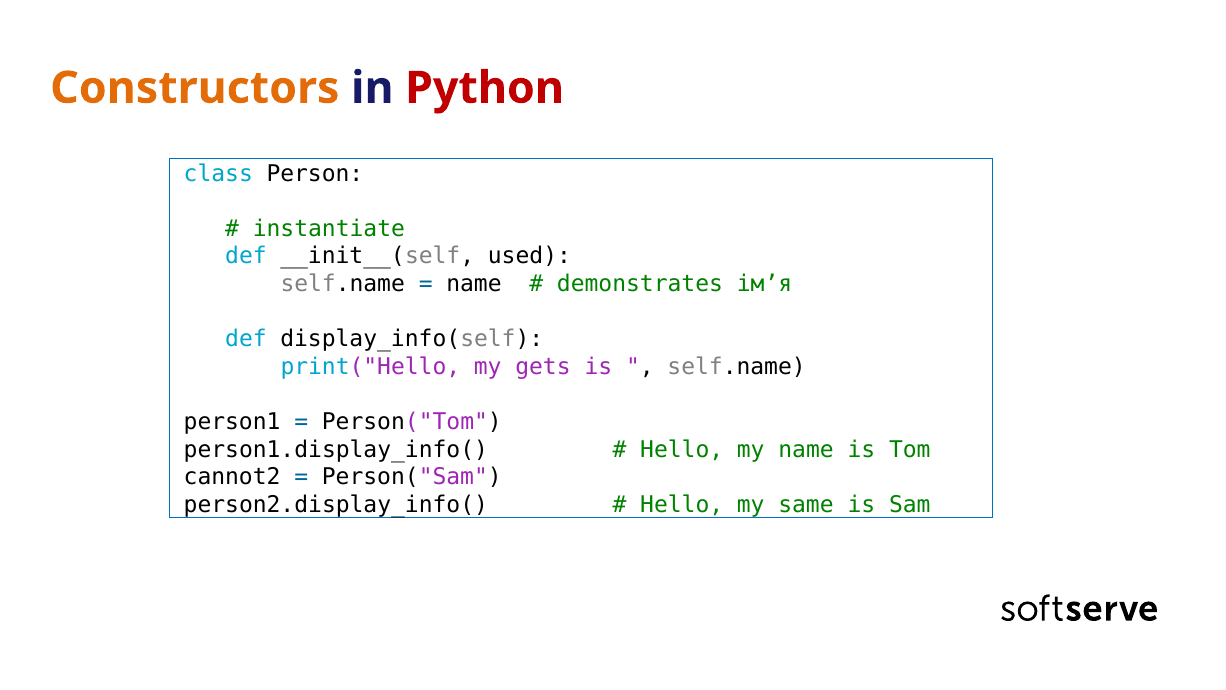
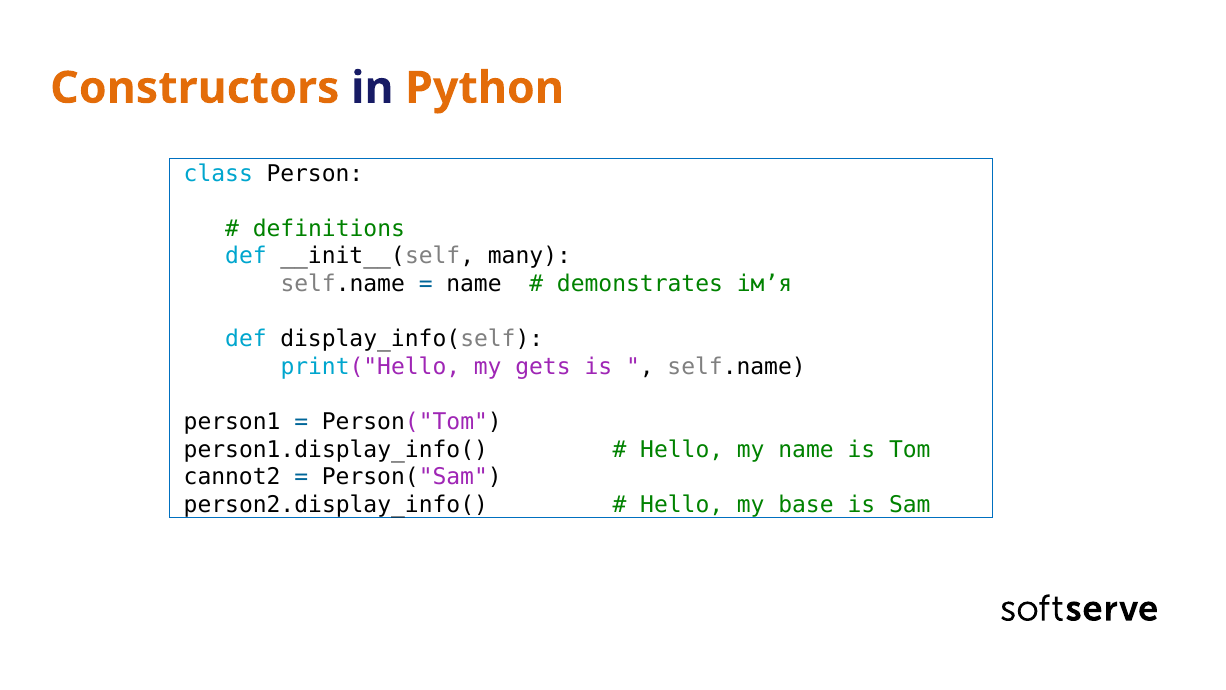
Python colour: red -> orange
instantiate: instantiate -> definitions
used: used -> many
same: same -> base
